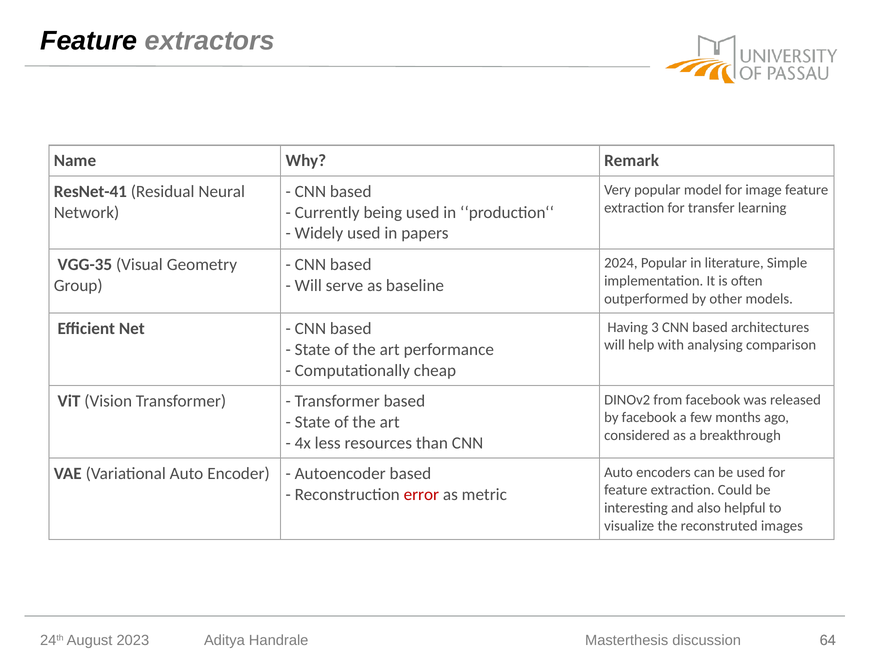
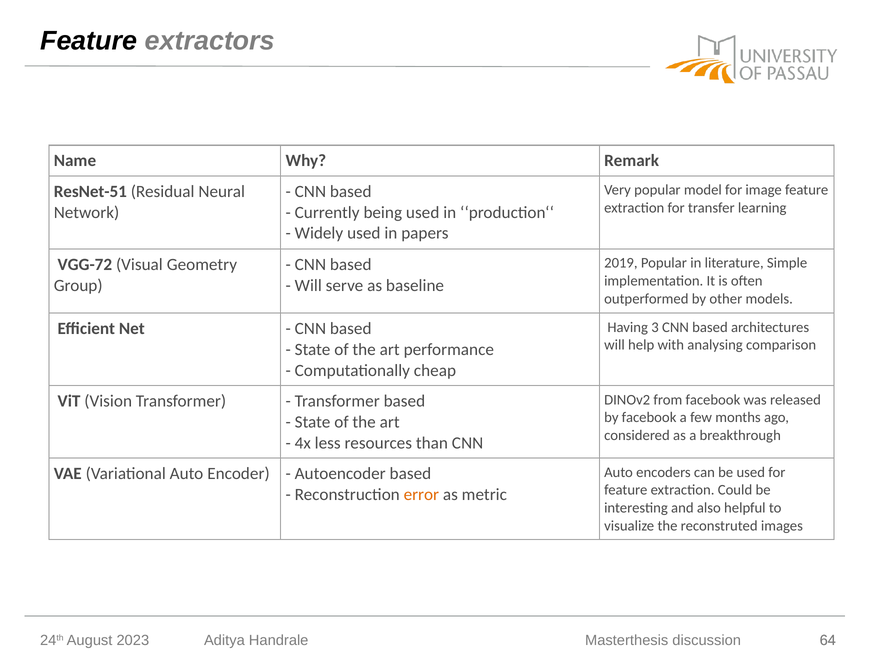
ResNet-41: ResNet-41 -> ResNet-51
2024: 2024 -> 2019
VGG-35: VGG-35 -> VGG-72
error colour: red -> orange
